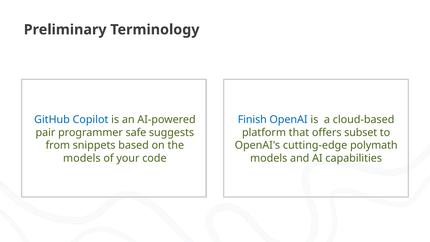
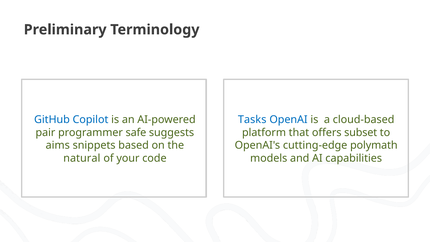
Finish: Finish -> Tasks
from: from -> aims
models at (82, 158): models -> natural
